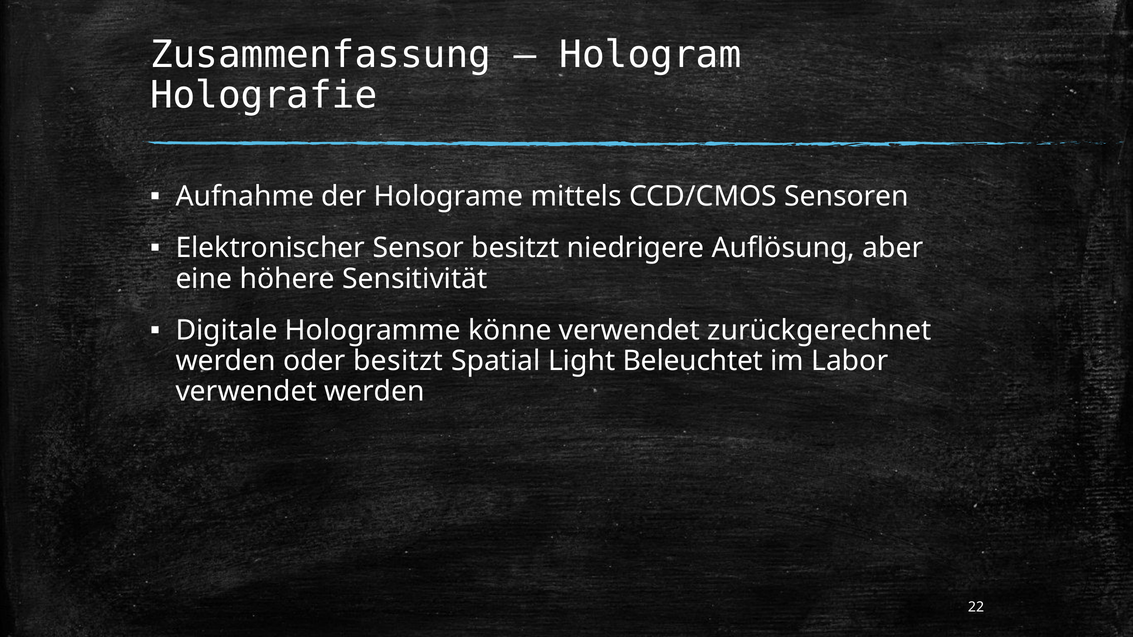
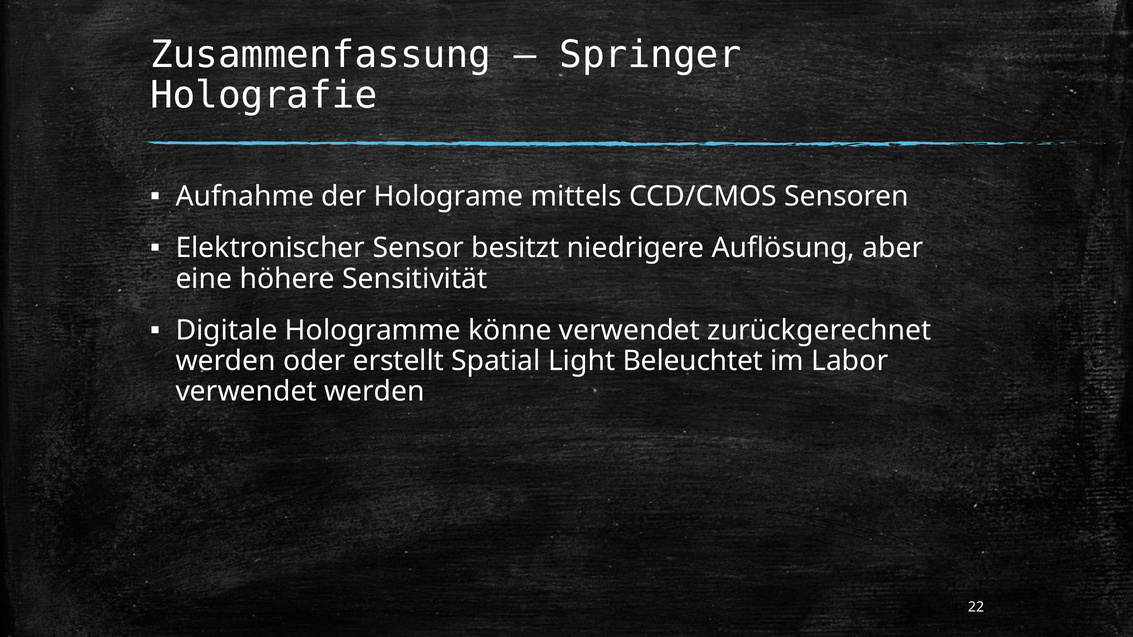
Hologram: Hologram -> Springer
oder besitzt: besitzt -> erstellt
